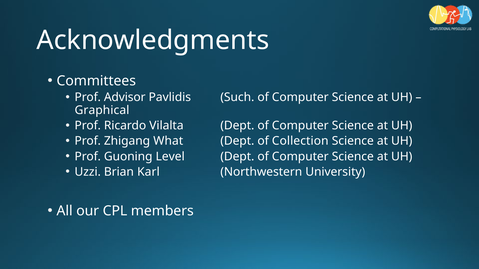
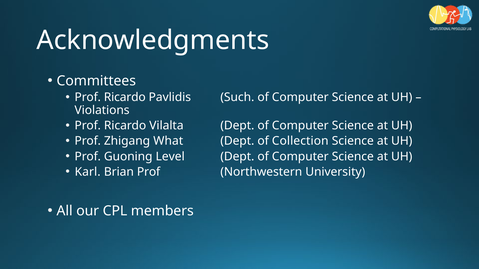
Advisor at (125, 97): Advisor -> Ricardo
Graphical: Graphical -> Violations
Uzzi: Uzzi -> Karl
Brian Karl: Karl -> Prof
